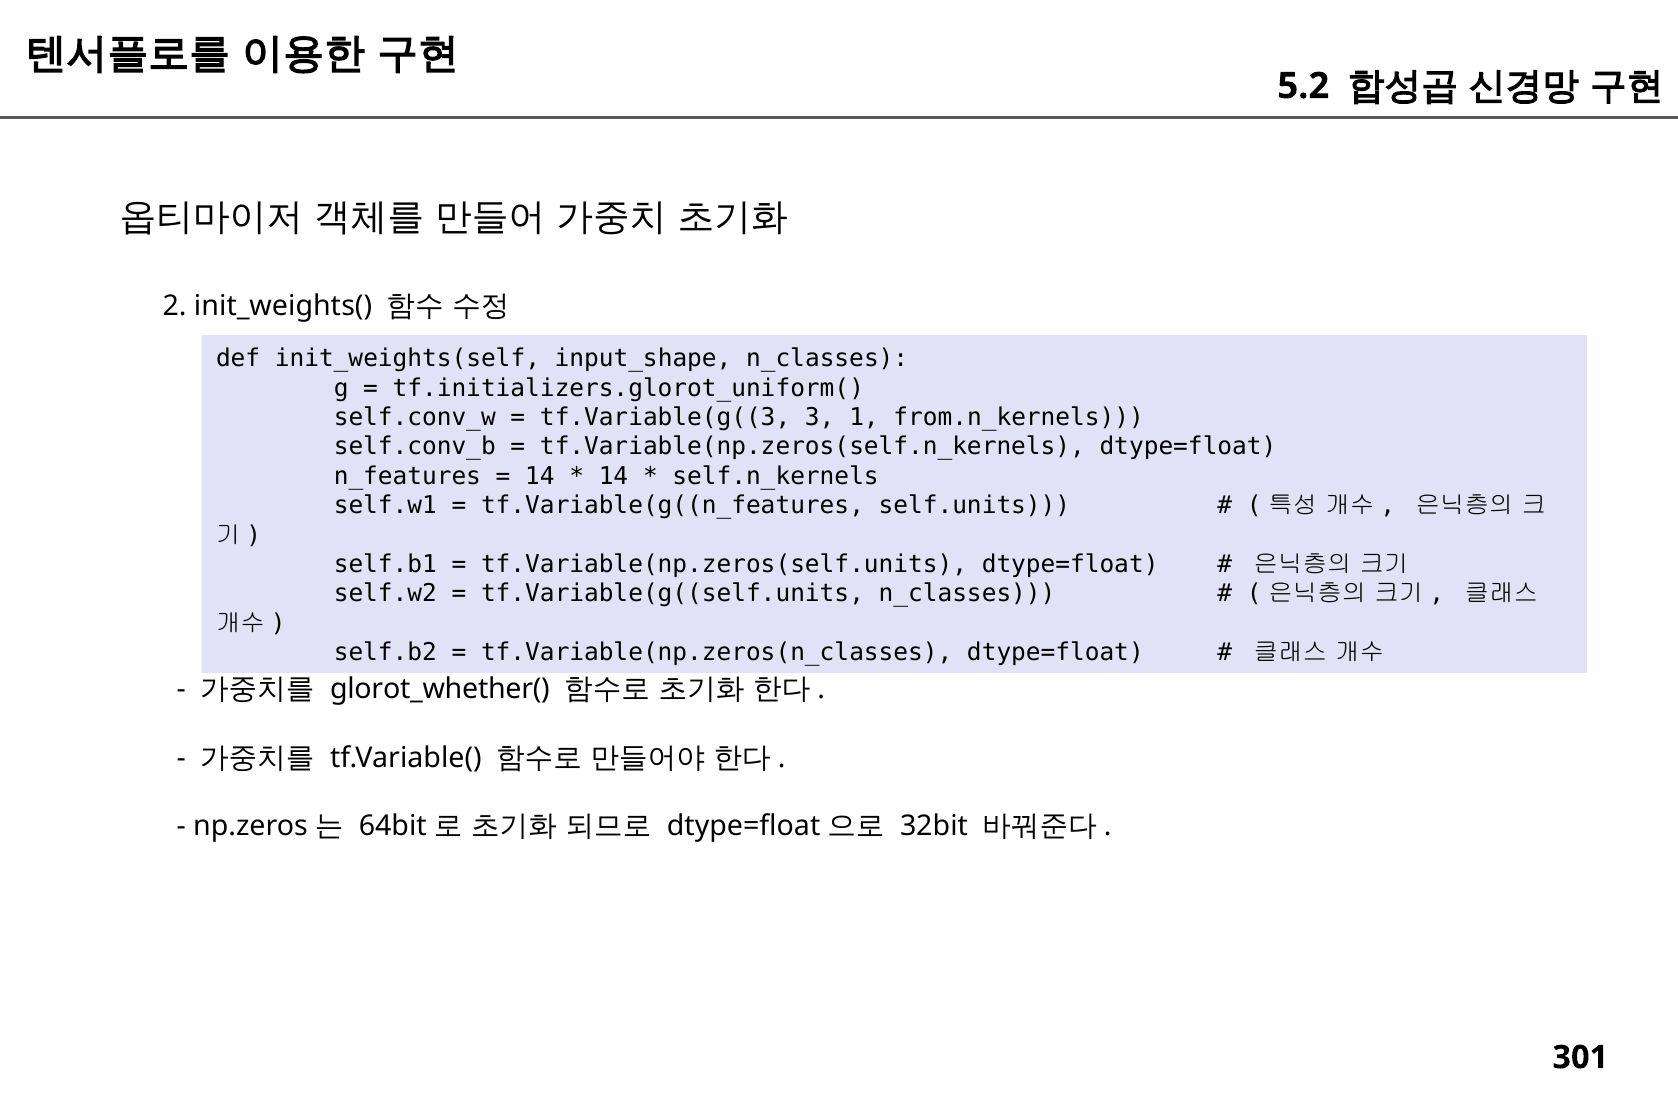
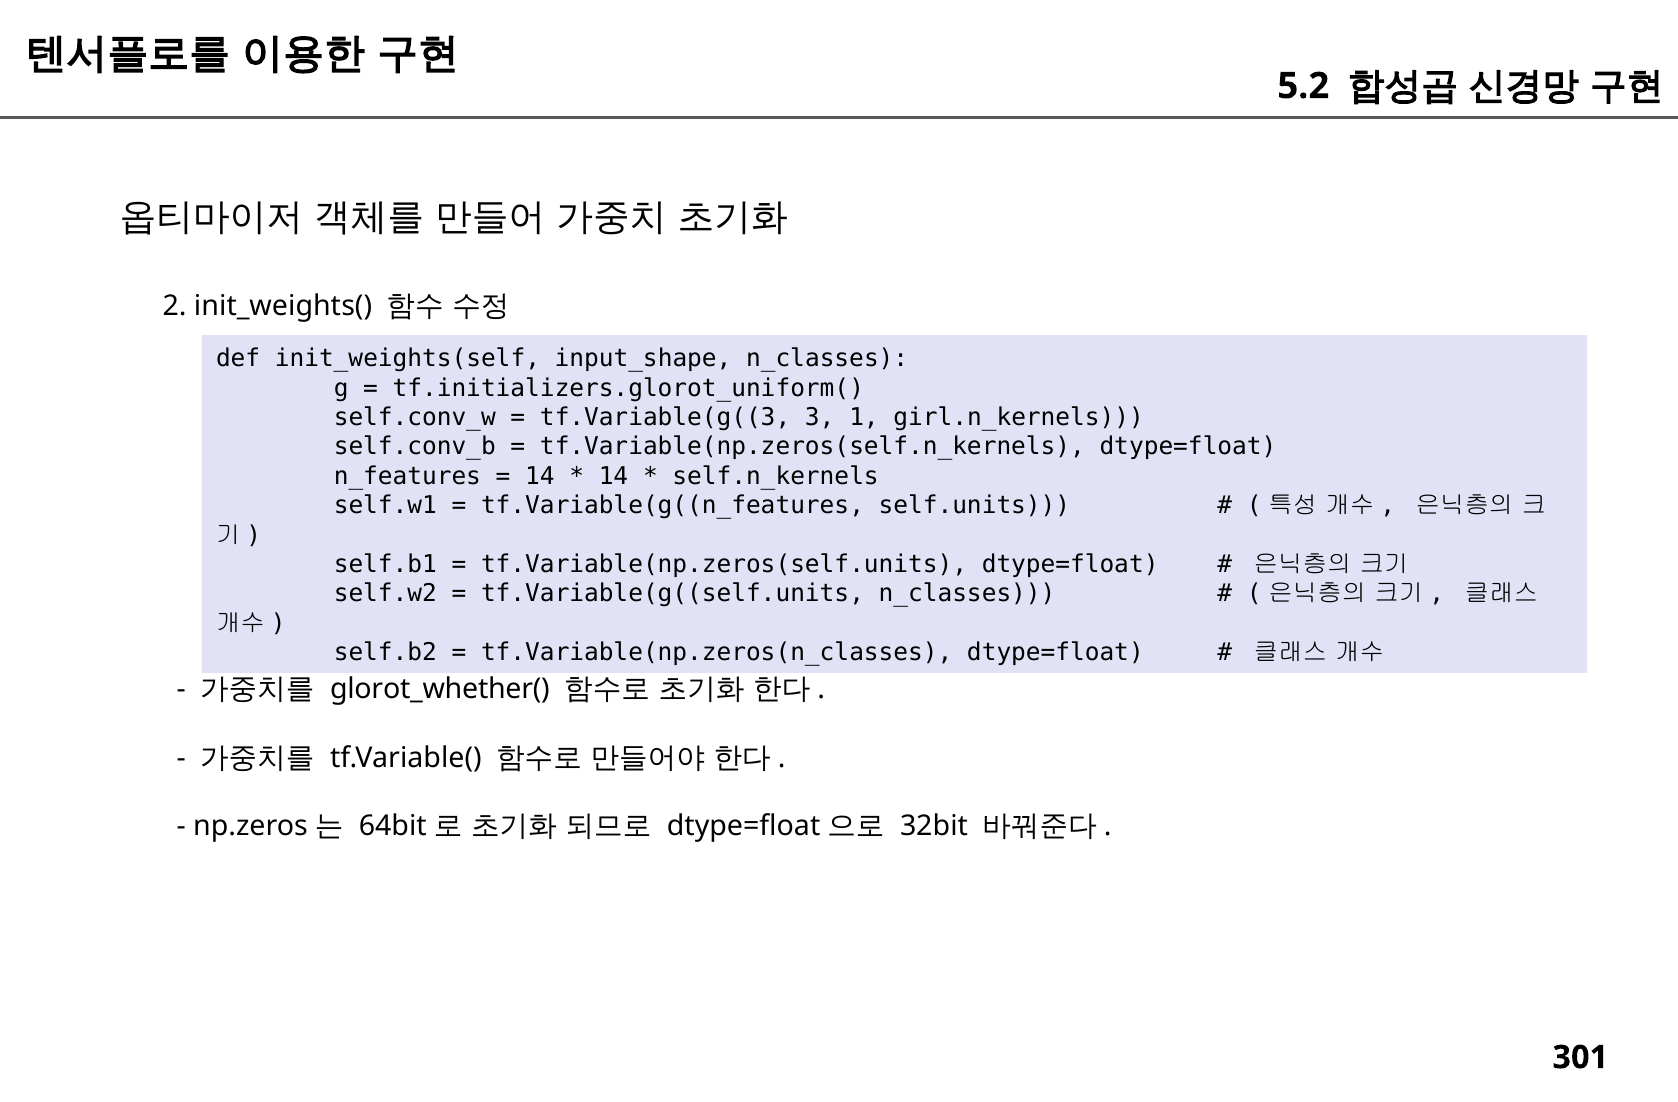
from.n_kernels: from.n_kernels -> girl.n_kernels
